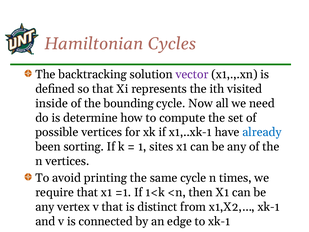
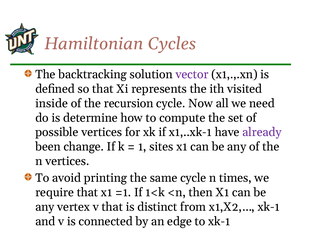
bounding: bounding -> recursion
already colour: blue -> purple
sorting: sorting -> change
